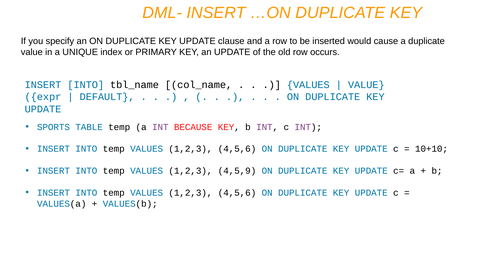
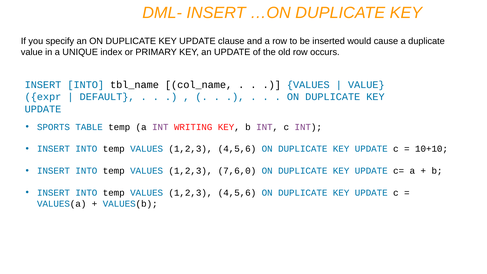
BECAUSE: BECAUSE -> WRITING
4,5,9: 4,5,9 -> 7,6,0
